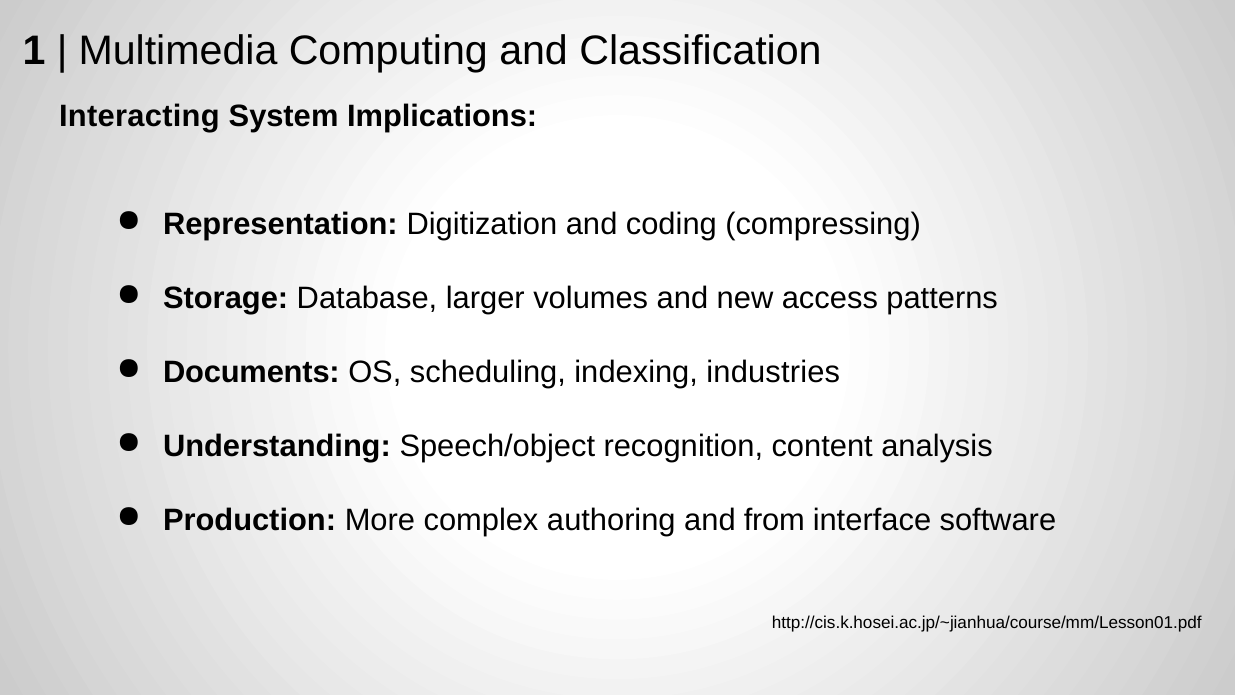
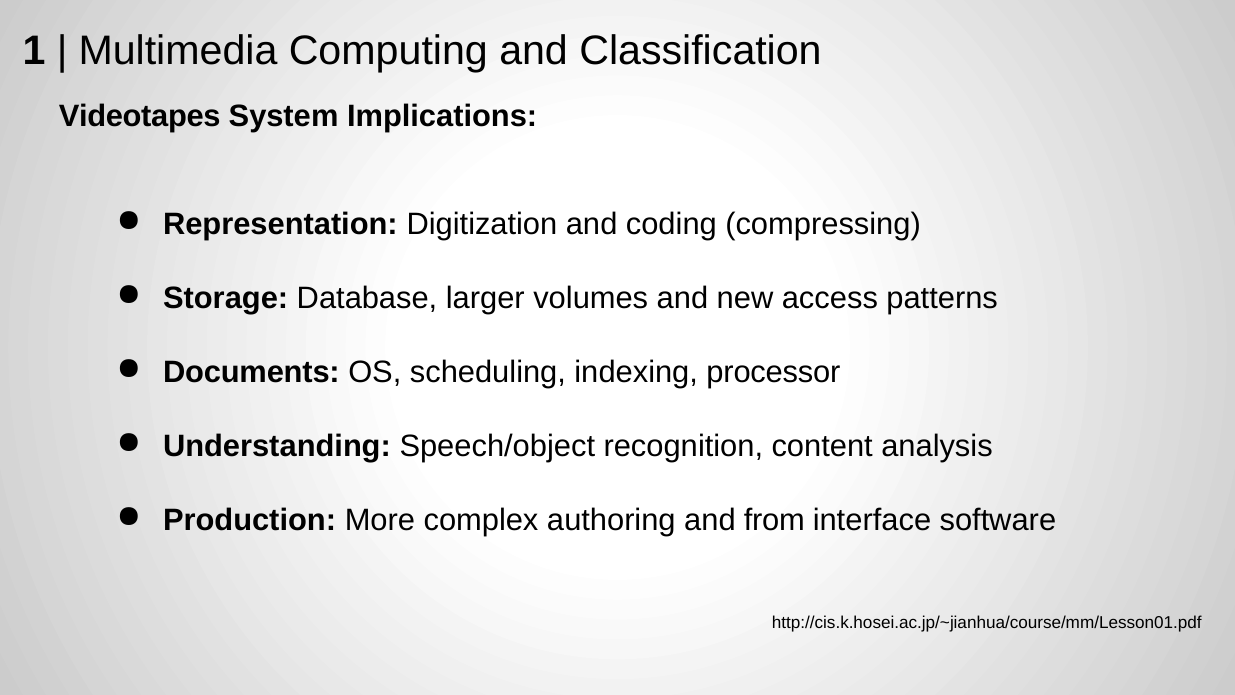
Interacting: Interacting -> Videotapes
industries: industries -> processor
